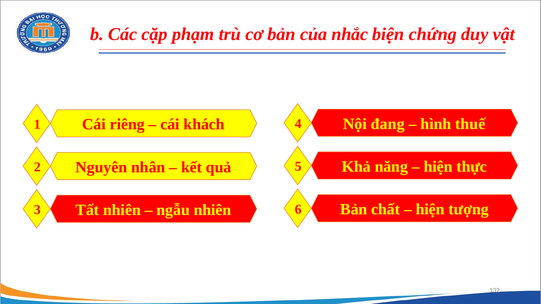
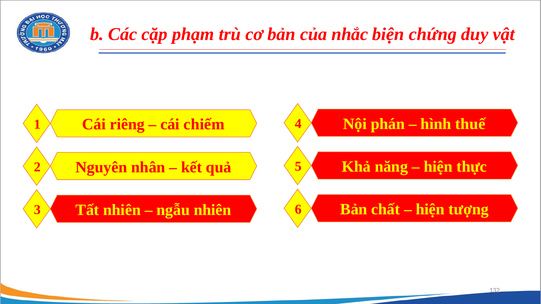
đang: đang -> phán
khách: khách -> chiếm
